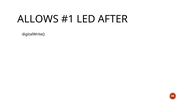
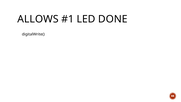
AFTER: AFTER -> DONE
